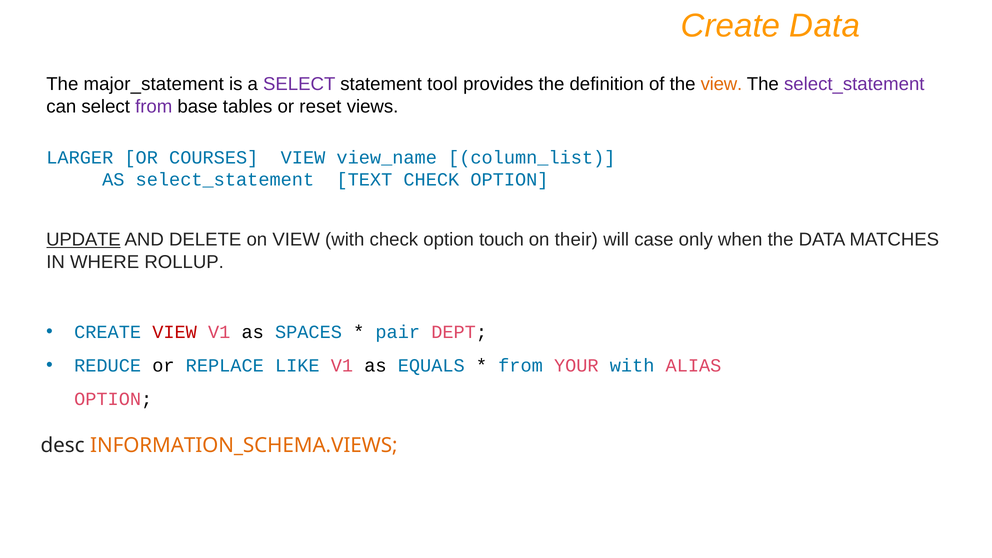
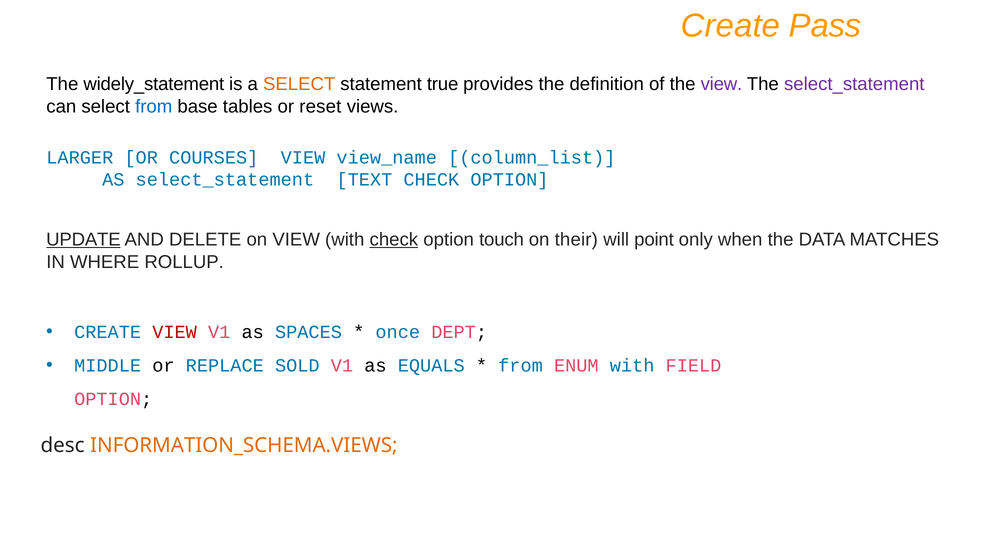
Create Data: Data -> Pass
major_statement: major_statement -> widely_statement
SELECT at (299, 84) colour: purple -> orange
tool: tool -> true
view at (721, 84) colour: orange -> purple
from at (154, 107) colour: purple -> blue
check at (394, 240) underline: none -> present
case: case -> point
pair: pair -> once
REDUCE: REDUCE -> MIDDLE
LIKE: LIKE -> SOLD
YOUR: YOUR -> ENUM
ALIAS: ALIAS -> FIELD
